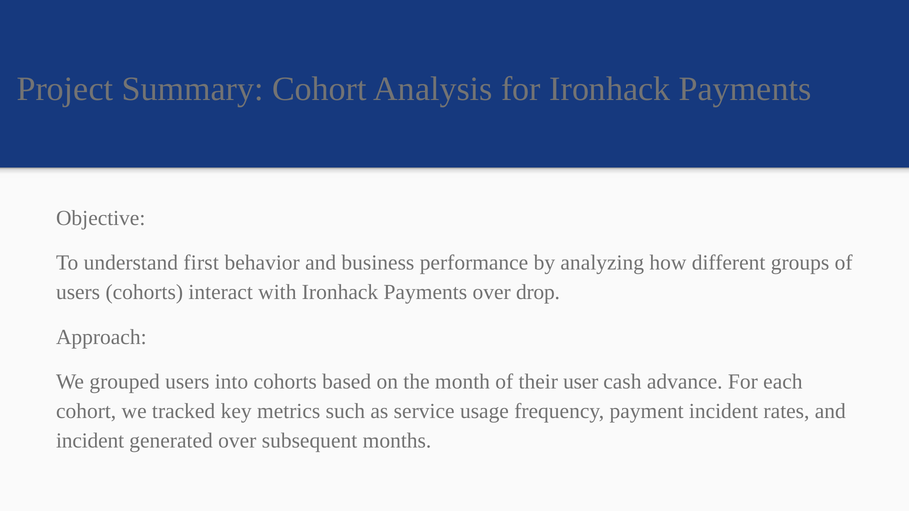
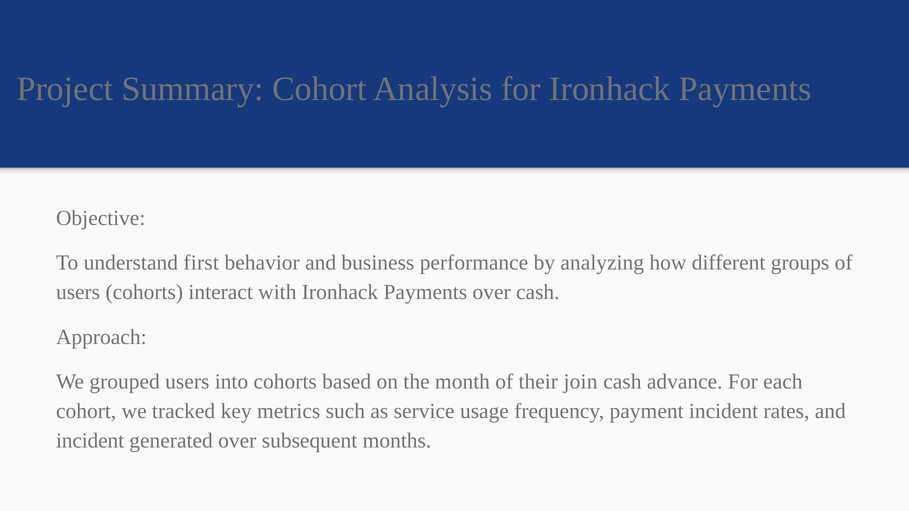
over drop: drop -> cash
user: user -> join
